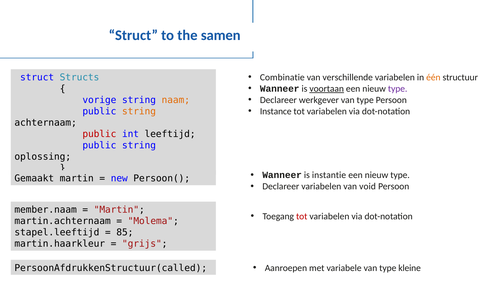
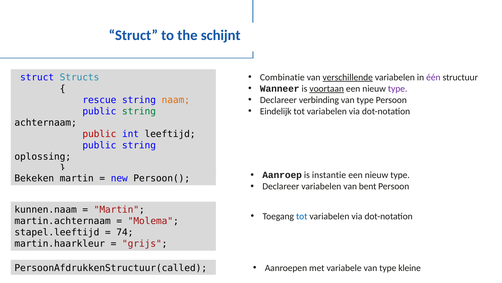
samen: samen -> schijnt
verschillende underline: none -> present
één colour: orange -> purple
werkgever: werkgever -> verbinding
vorige: vorige -> rescue
Instance: Instance -> Eindelijk
string at (139, 111) colour: orange -> green
Gemaakt: Gemaakt -> Bekeken
Wanneer at (282, 175): Wanneer -> Aanroep
void: void -> bent
member.naam: member.naam -> kunnen.naam
tot at (302, 216) colour: red -> blue
85: 85 -> 74
